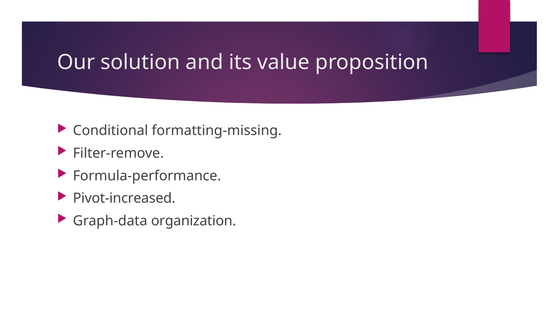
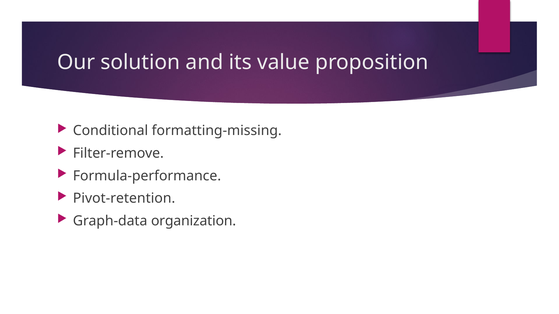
Pivot-increased: Pivot-increased -> Pivot-retention
